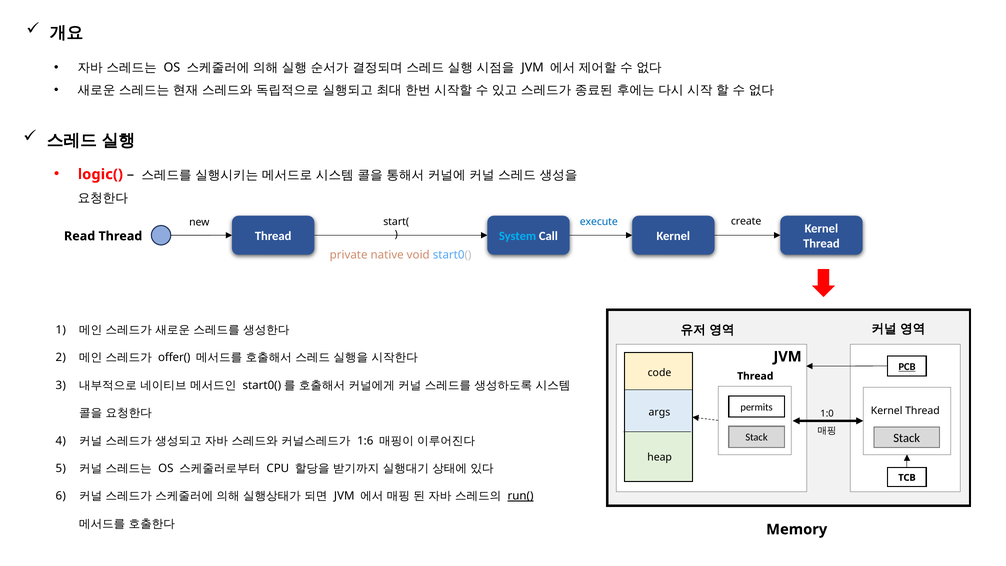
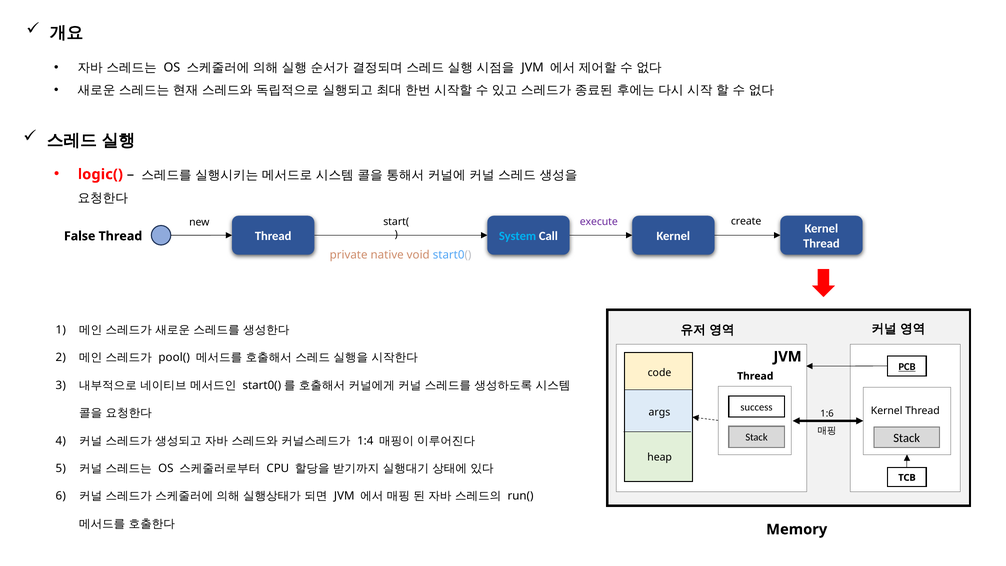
execute colour: blue -> purple
Read: Read -> False
offer(: offer( -> pool(
permits: permits -> success
1:0: 1:0 -> 1:6
1:6: 1:6 -> 1:4
run( underline: present -> none
